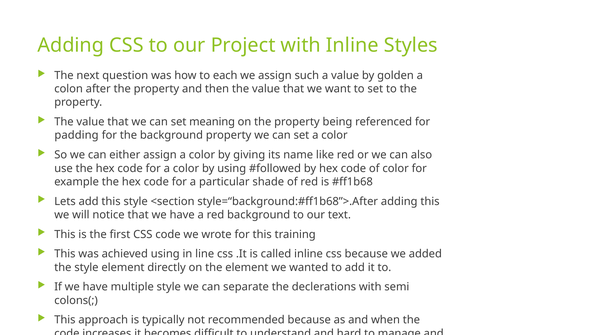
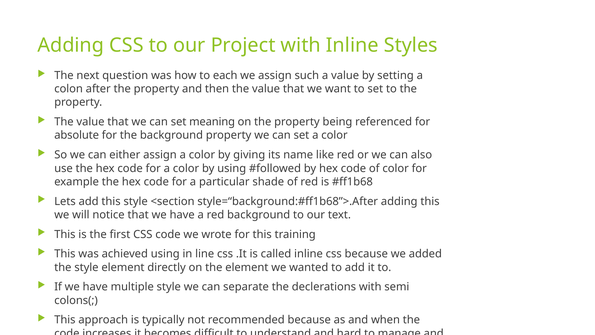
golden: golden -> setting
padding: padding -> absolute
